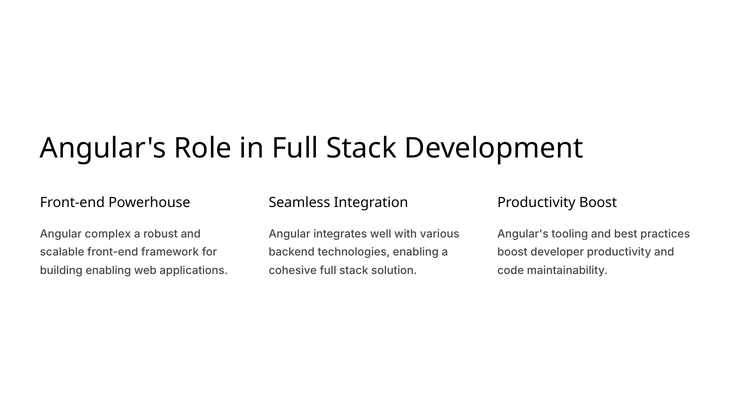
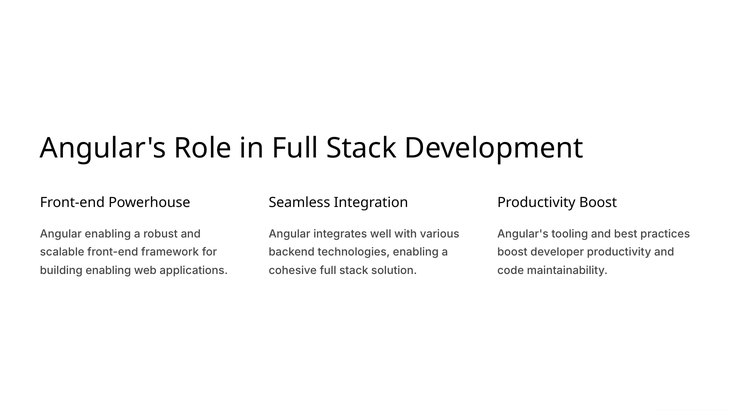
Angular complex: complex -> enabling
